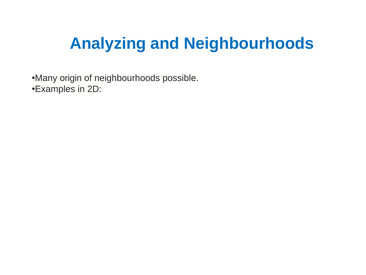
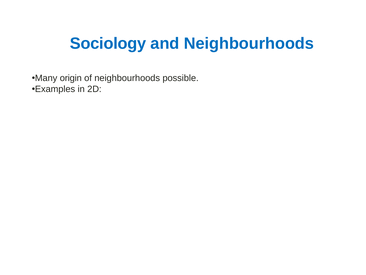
Analyzing: Analyzing -> Sociology
